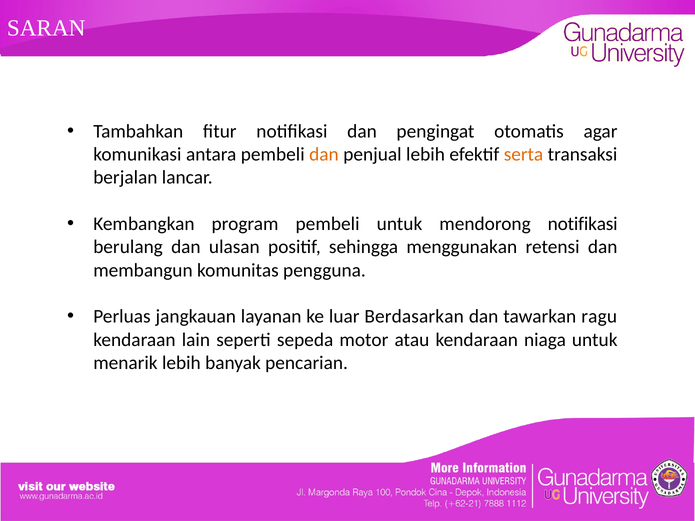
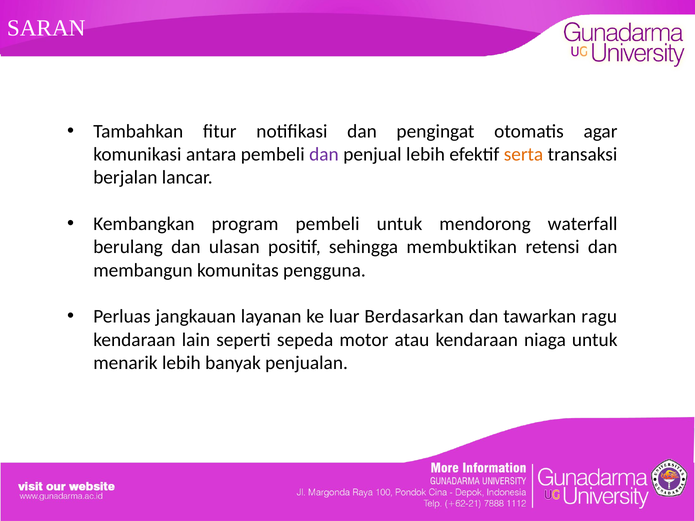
dan at (324, 155) colour: orange -> purple
mendorong notifikasi: notifikasi -> waterfall
menggunakan: menggunakan -> membuktikan
pencarian: pencarian -> penjualan
